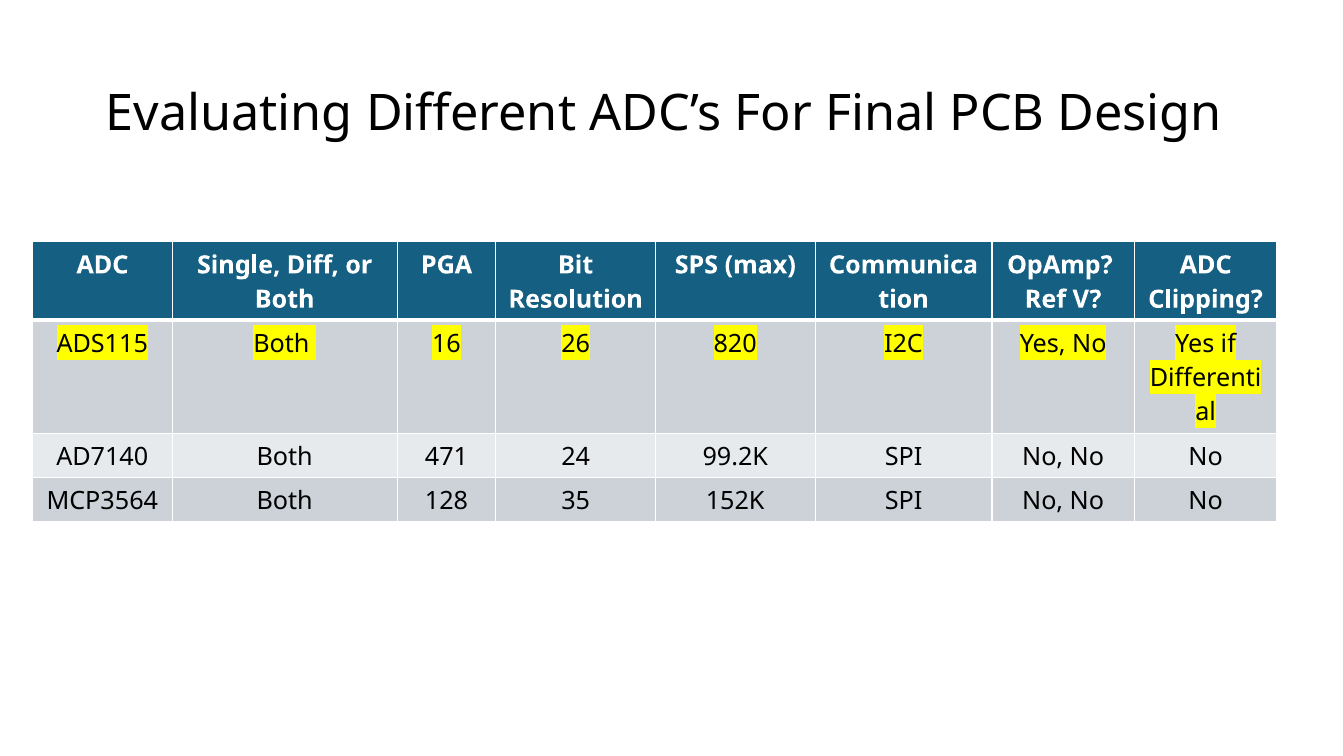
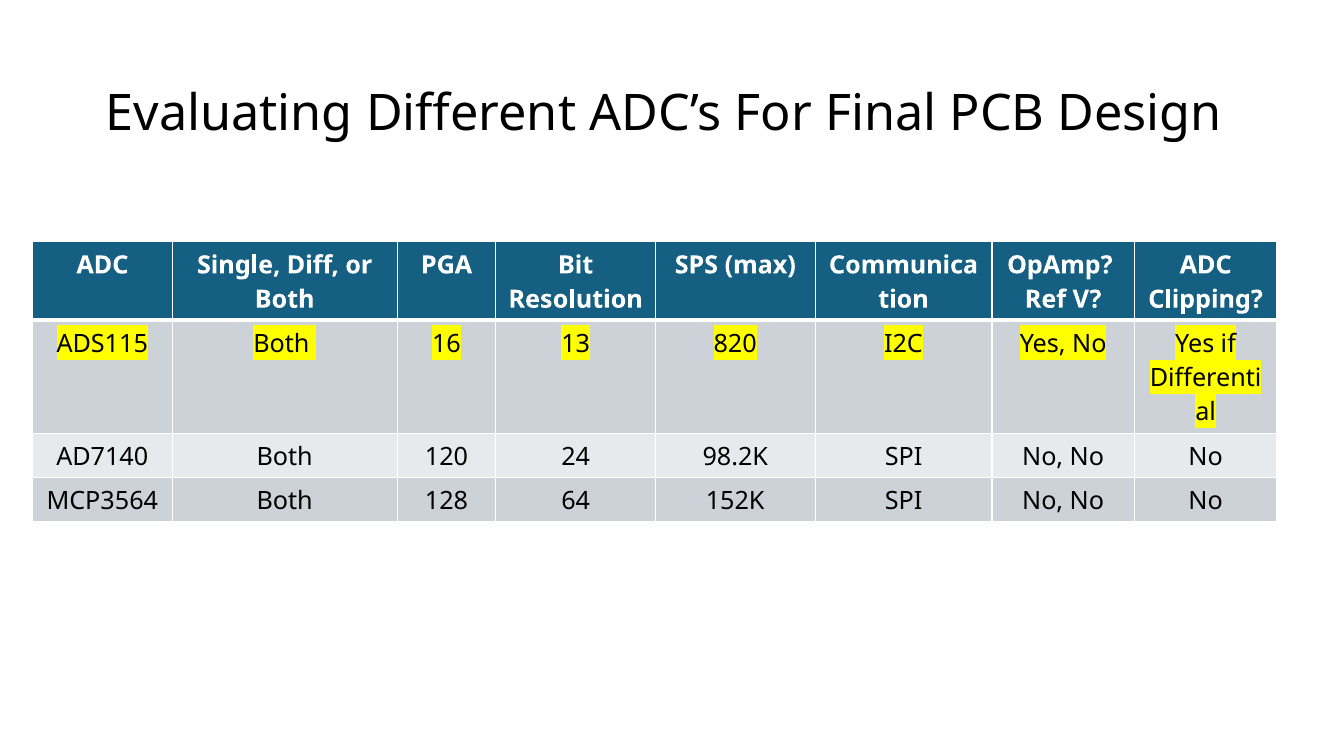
26: 26 -> 13
471: 471 -> 120
99.2K: 99.2K -> 98.2K
35: 35 -> 64
